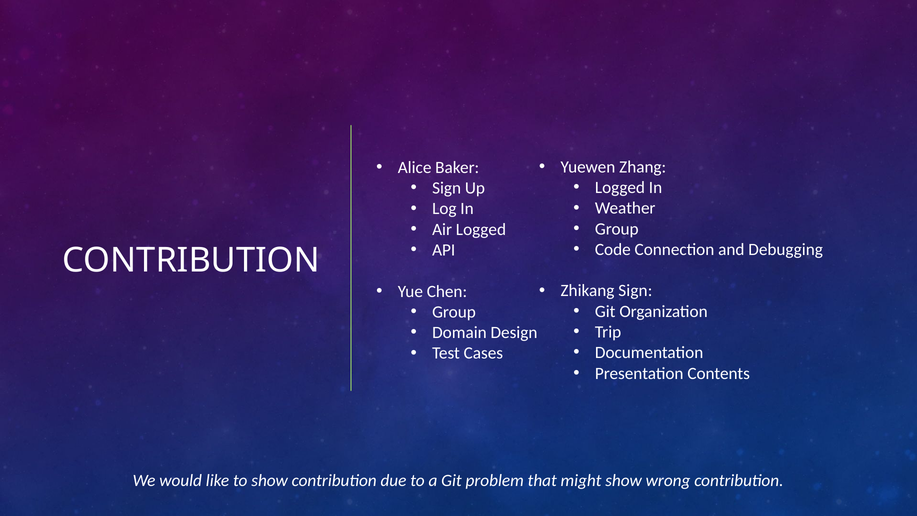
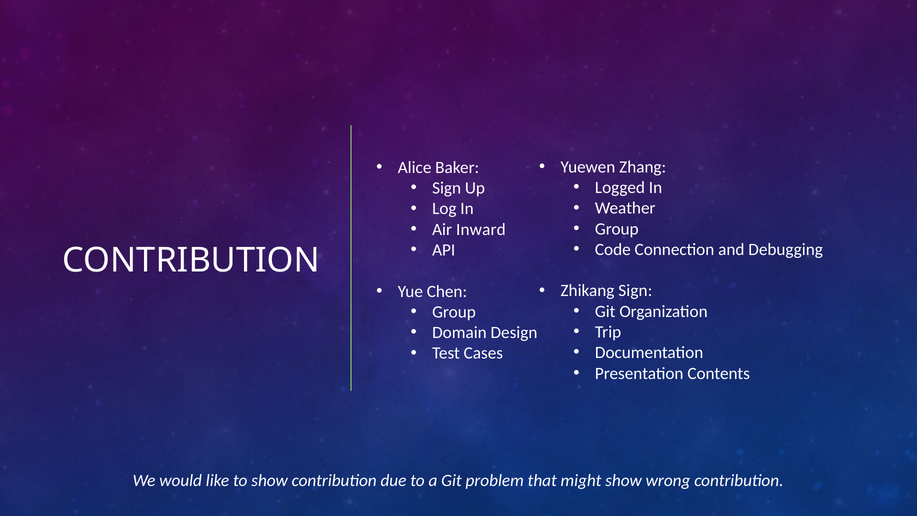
Air Logged: Logged -> Inward
